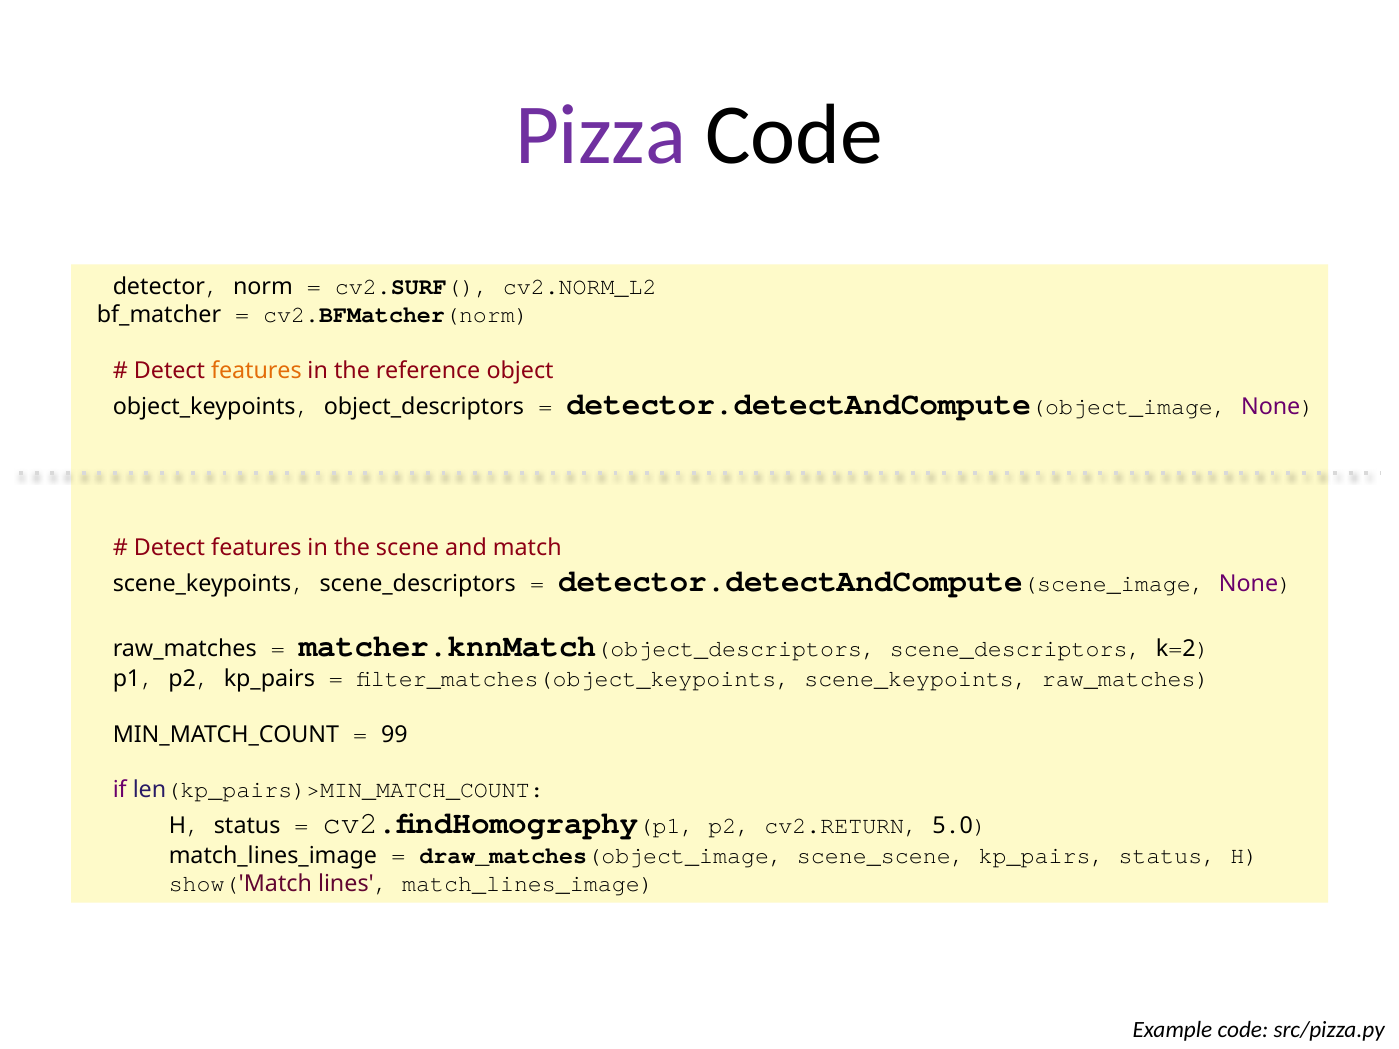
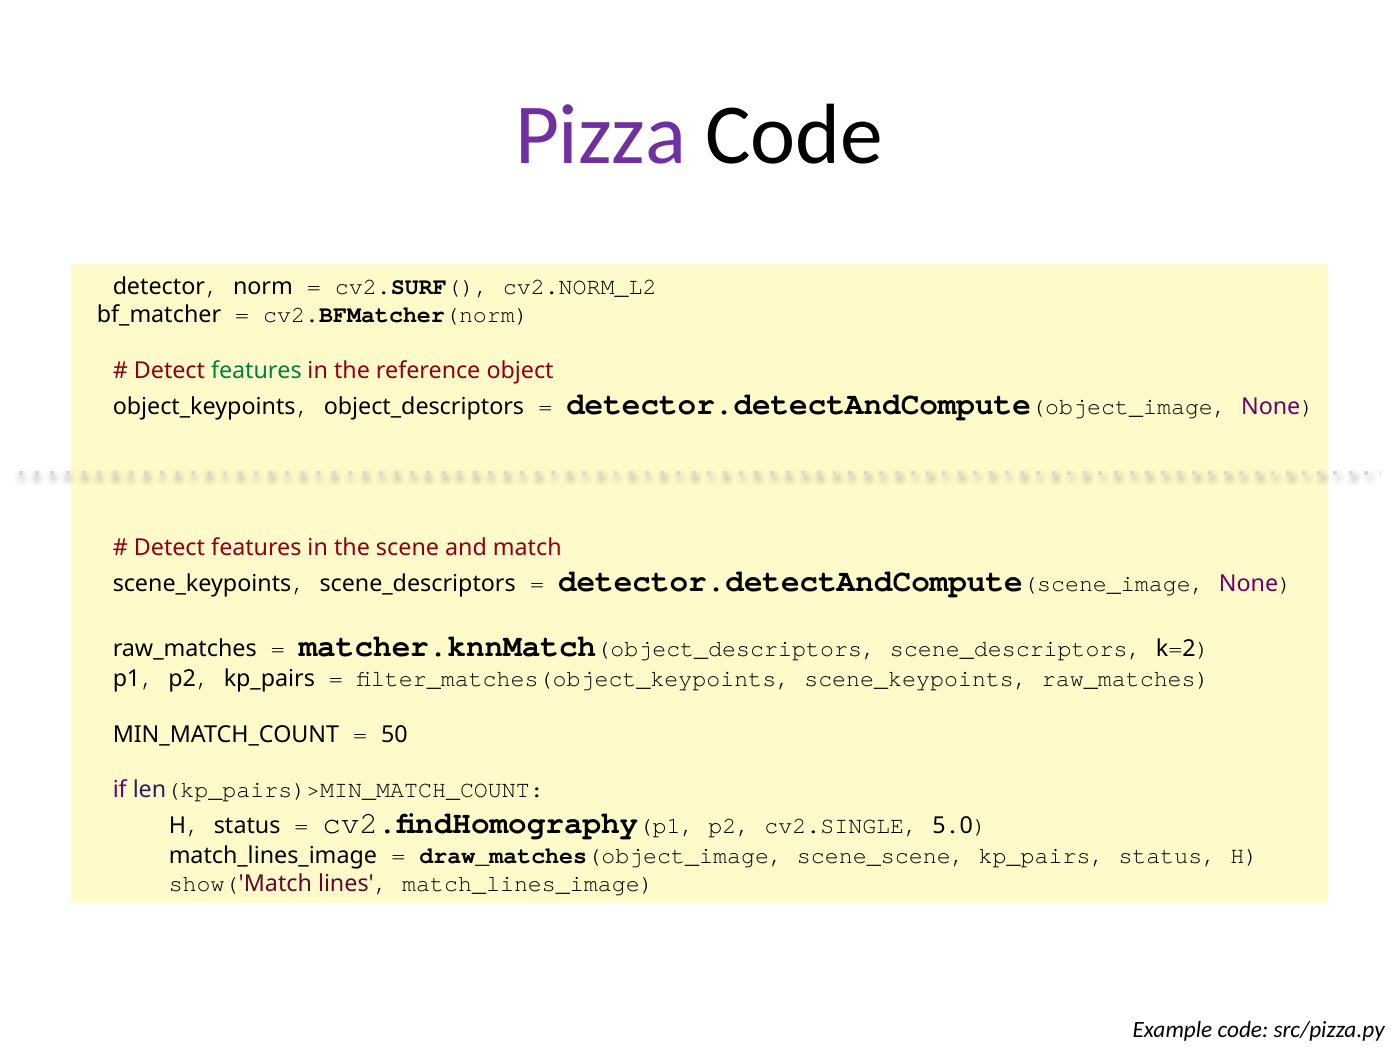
features at (256, 371) colour: orange -> green
99: 99 -> 50
cv2.RETURN: cv2.RETURN -> cv2.SINGLE
